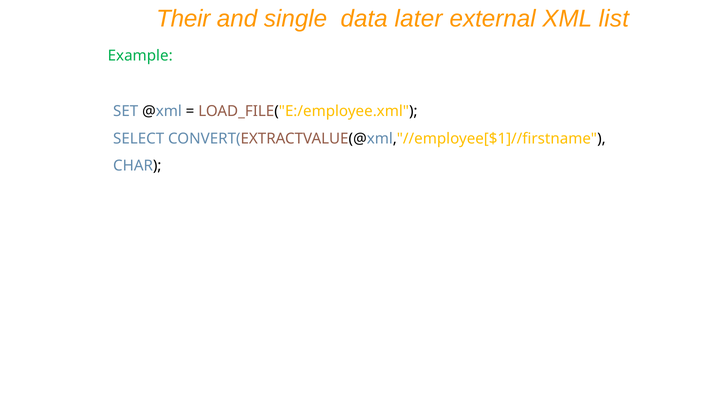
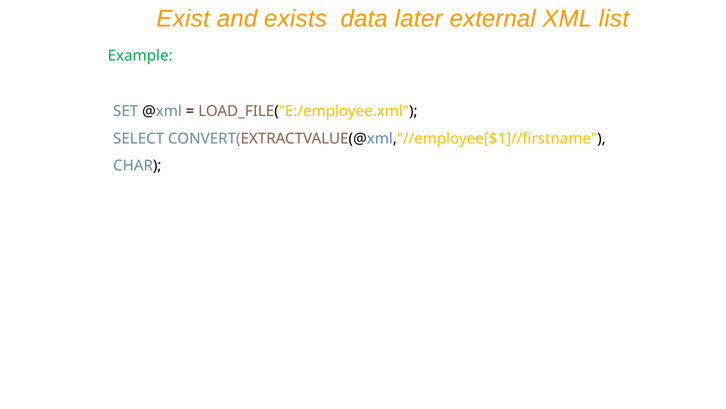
Their: Their -> Exist
single: single -> exists
